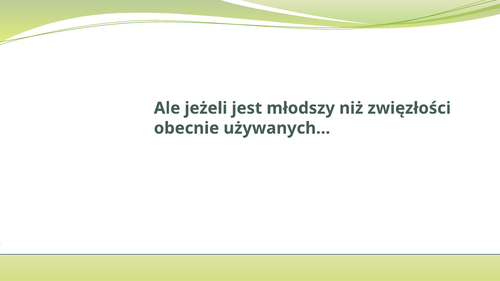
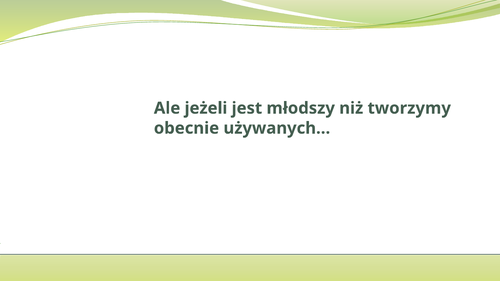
zwięzłości: zwięzłości -> tworzymy
